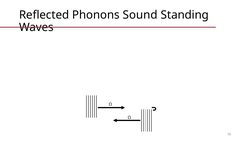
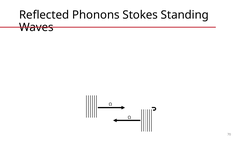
Sound: Sound -> Stokes
